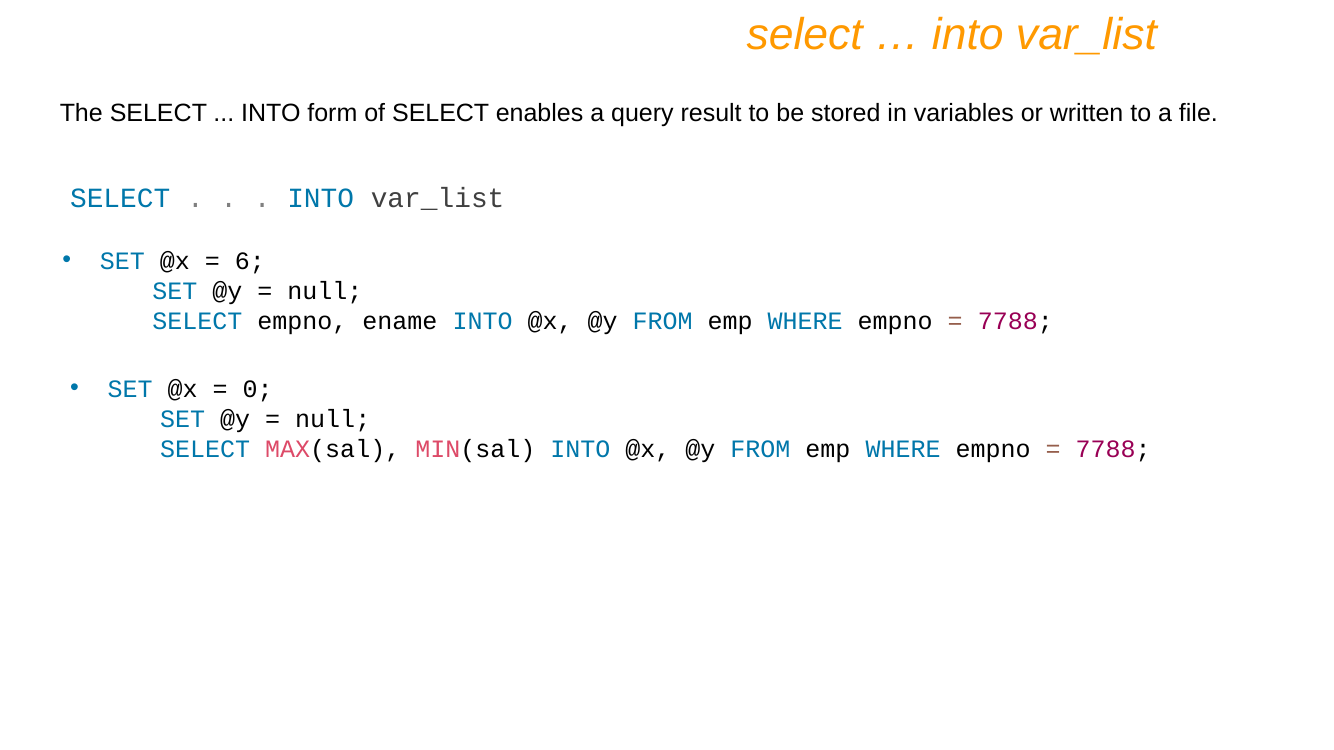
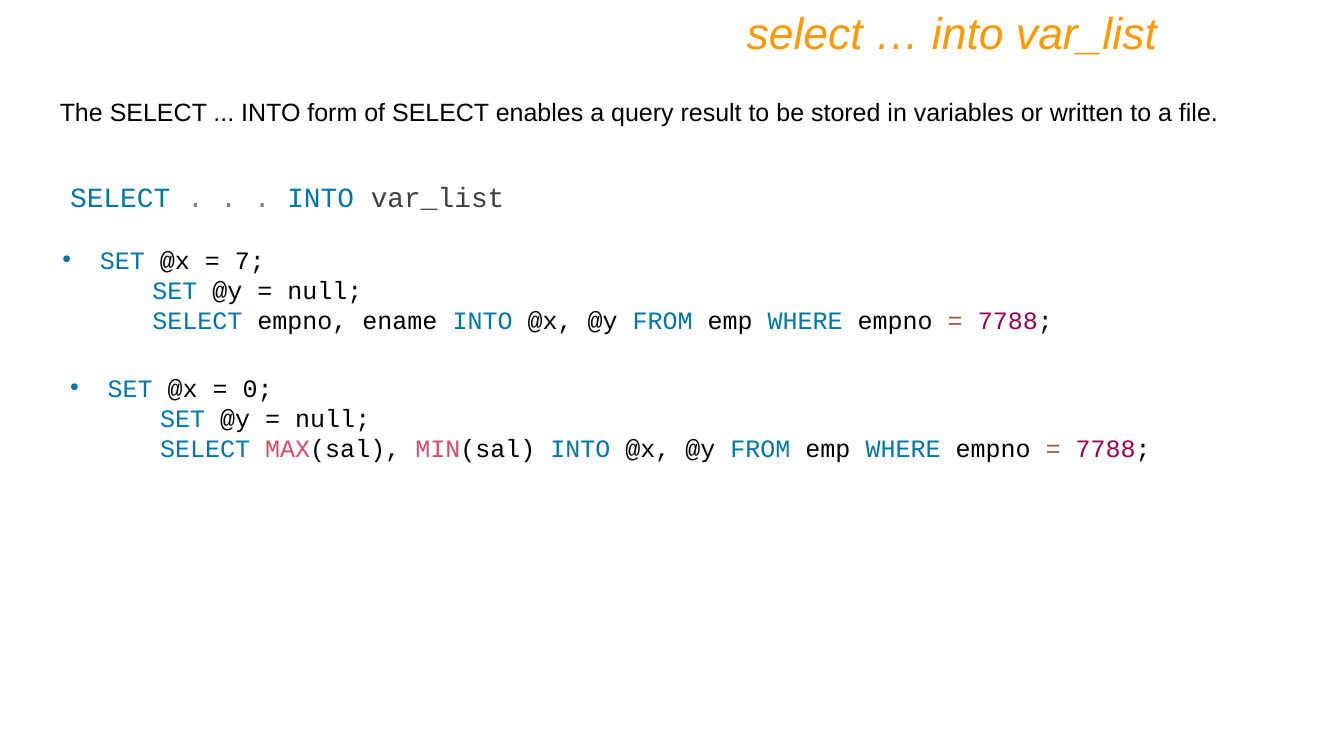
6: 6 -> 7
